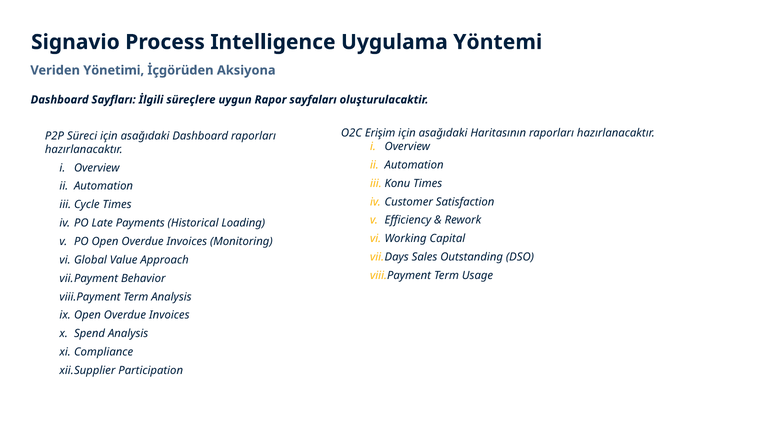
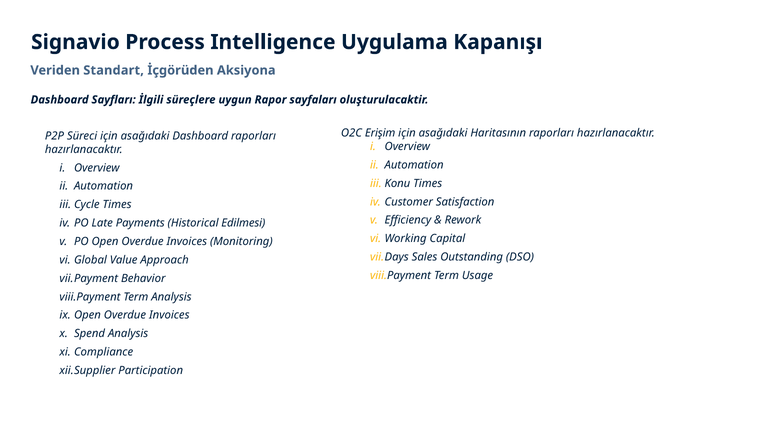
Yöntemi: Yöntemi -> Kapanışı
Yönetimi: Yönetimi -> Standart
Loading: Loading -> Edilmesi
